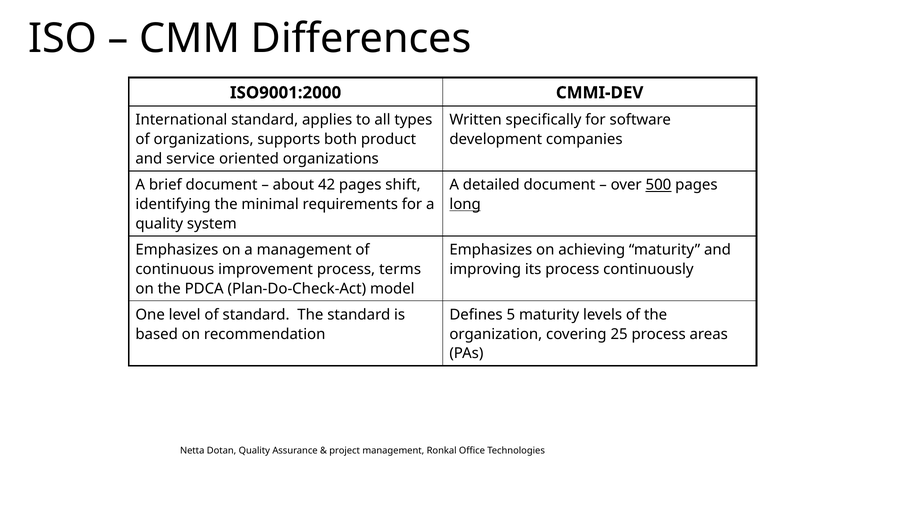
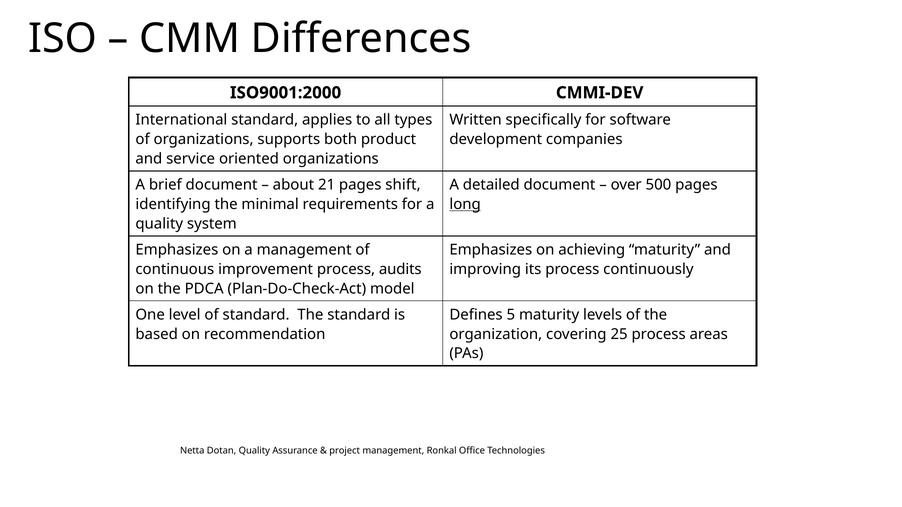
42: 42 -> 21
500 underline: present -> none
terms: terms -> audits
